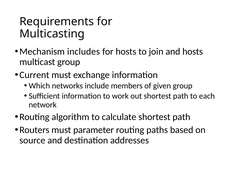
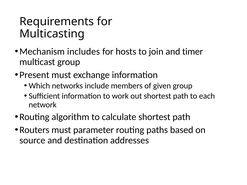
and hosts: hosts -> timer
Current: Current -> Present
